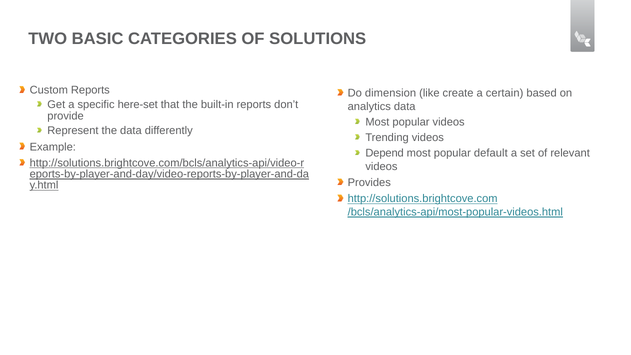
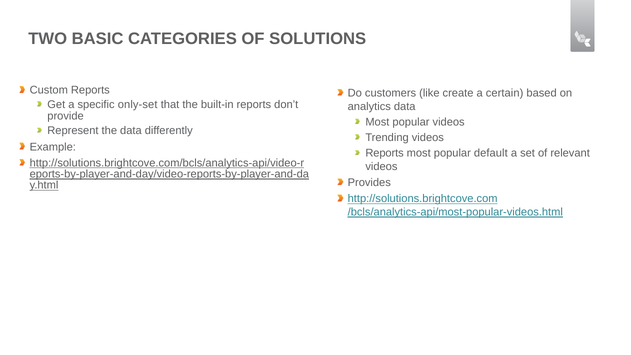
dimension: dimension -> customers
here-set: here-set -> only-set
Depend at (385, 153): Depend -> Reports
